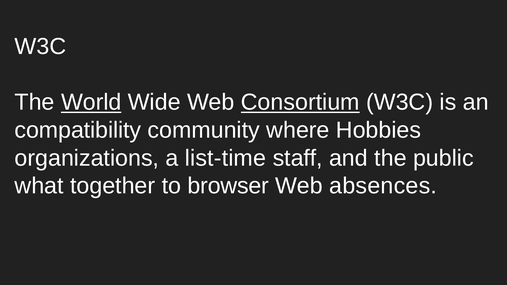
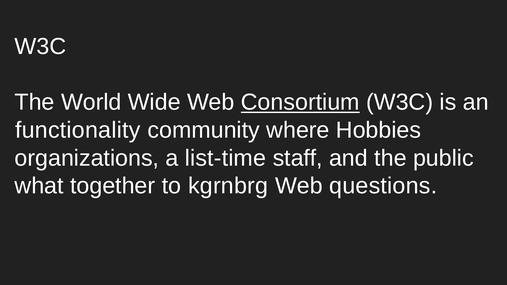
World underline: present -> none
compatibility: compatibility -> functionality
browser: browser -> kgrnbrg
absences: absences -> questions
